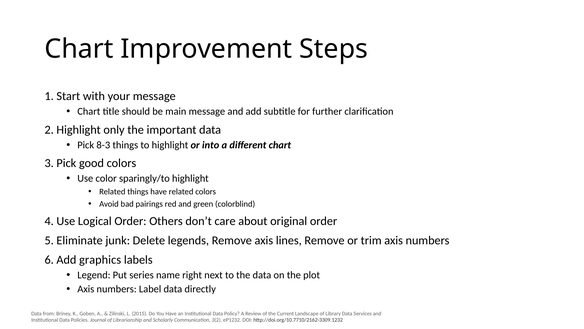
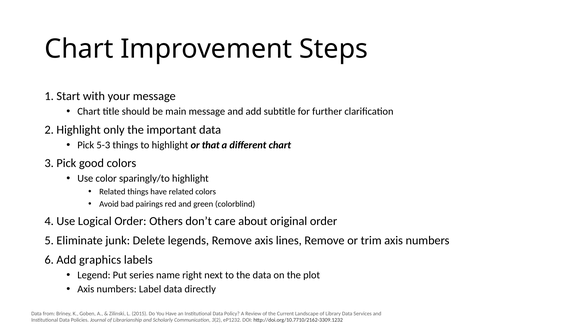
8-3: 8-3 -> 5-3
into: into -> that
